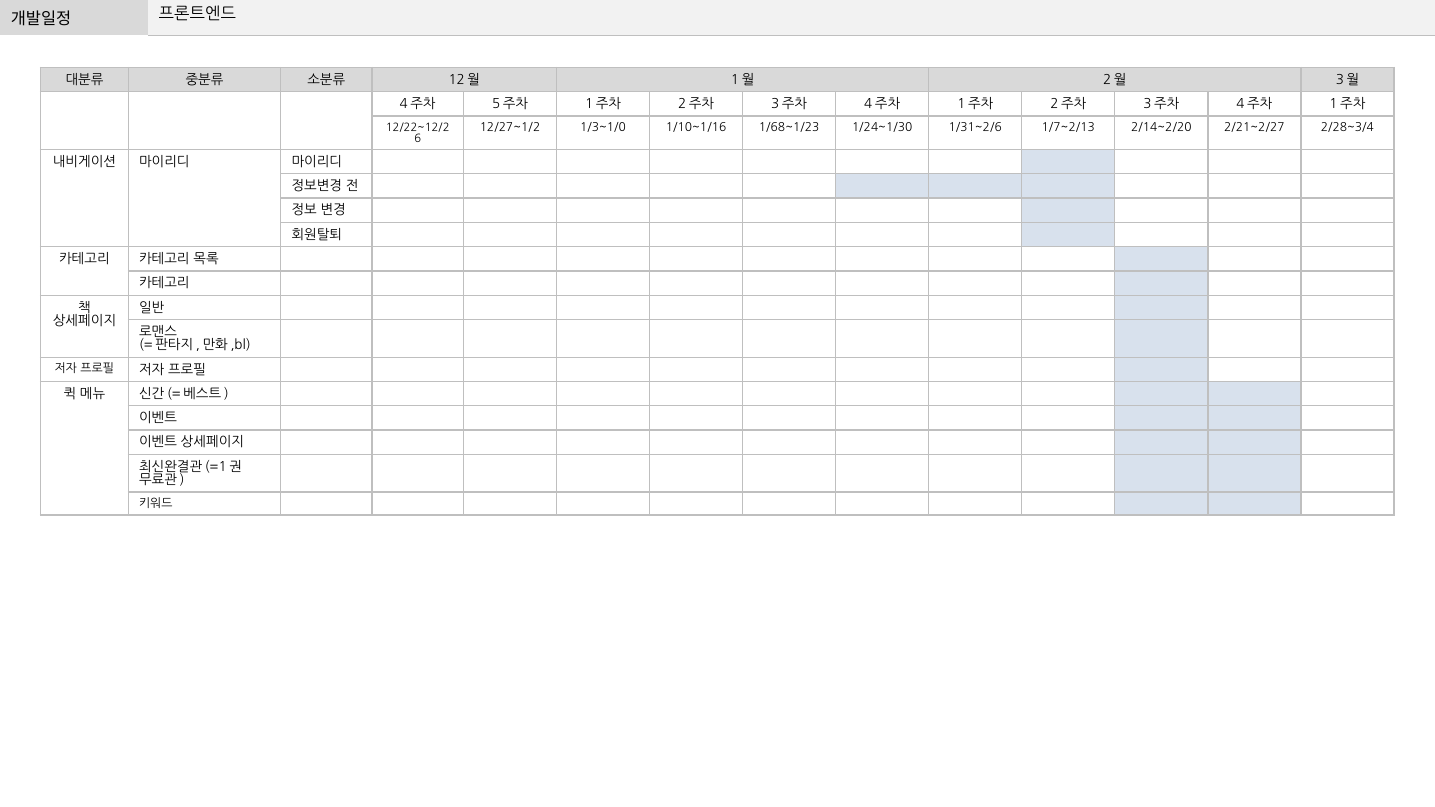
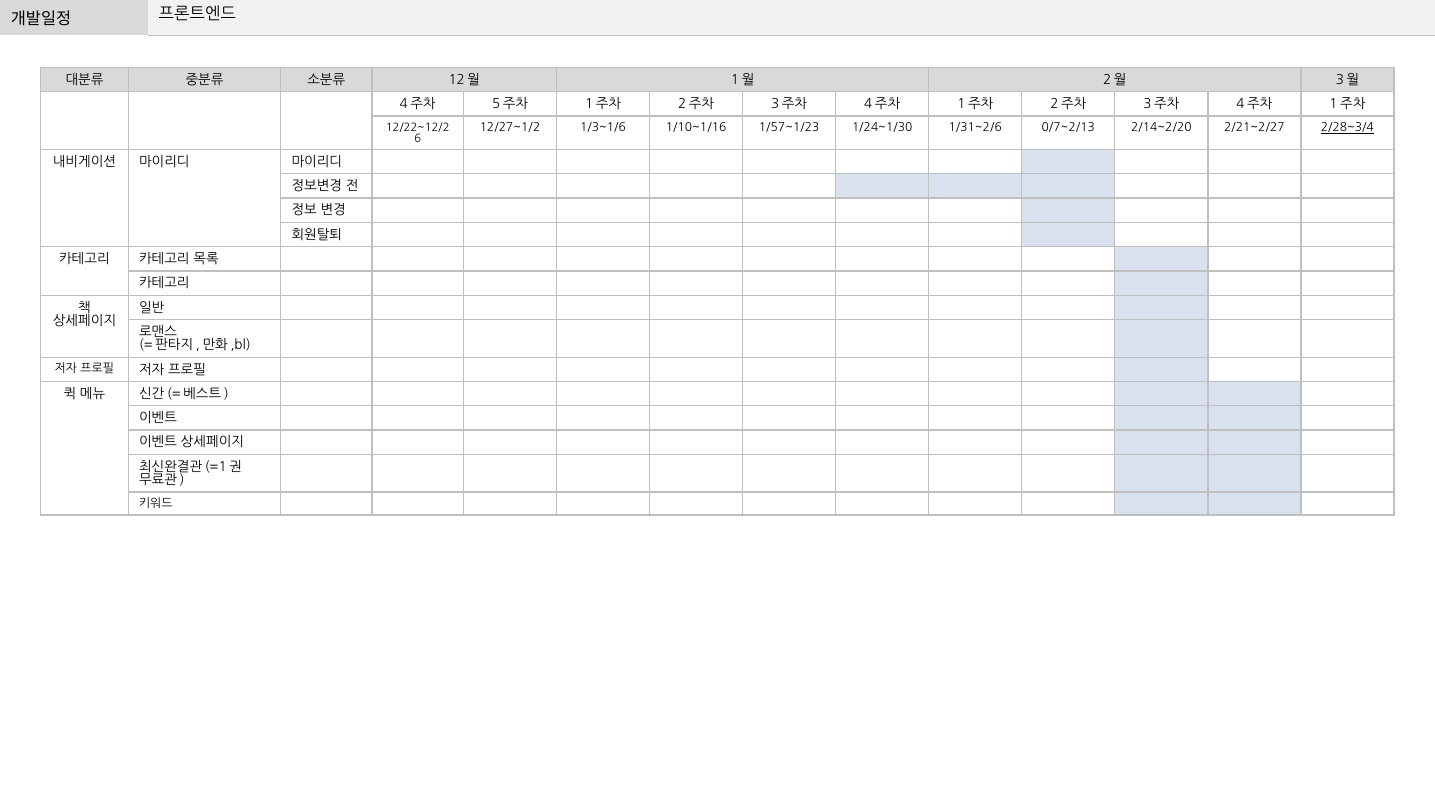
1/3~1/0: 1/3~1/0 -> 1/3~1/6
1/68~1/23: 1/68~1/23 -> 1/57~1/23
1/7~2/13: 1/7~2/13 -> 0/7~2/13
2/28~3/4 underline: none -> present
